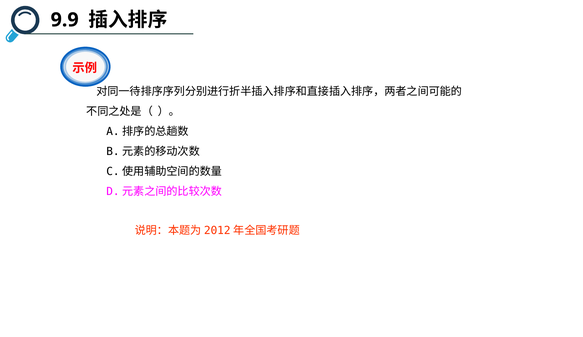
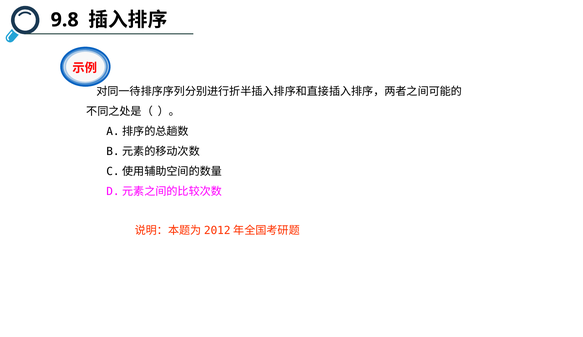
9.9: 9.9 -> 9.8
